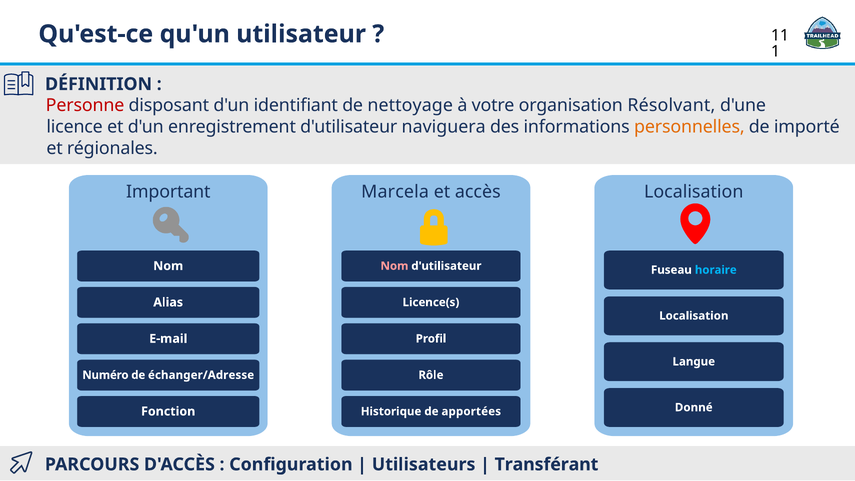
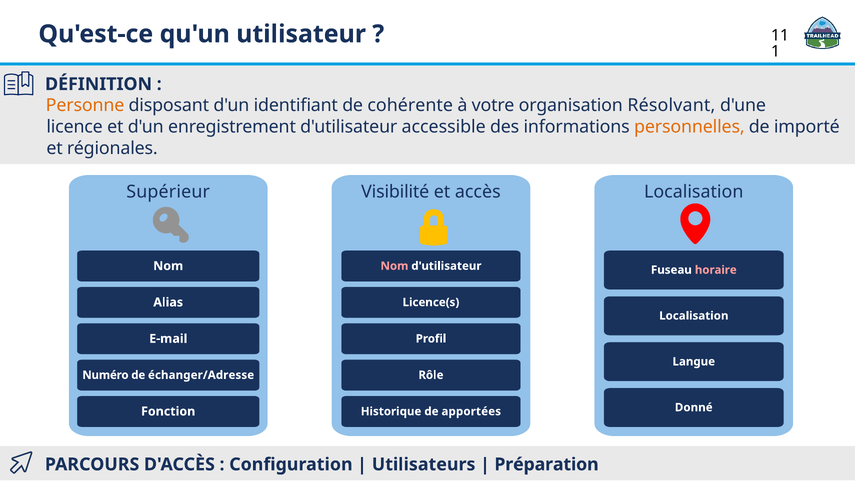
Personne colour: red -> orange
nettoyage: nettoyage -> cohérente
naviguera: naviguera -> accessible
Important: Important -> Supérieur
Marcela: Marcela -> Visibilité
horaire colour: light blue -> pink
Transférant: Transférant -> Préparation
